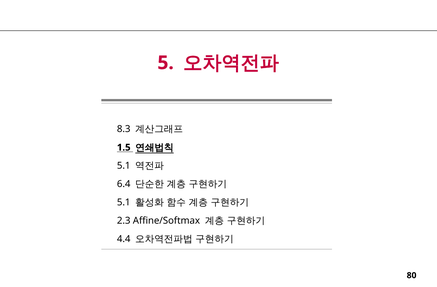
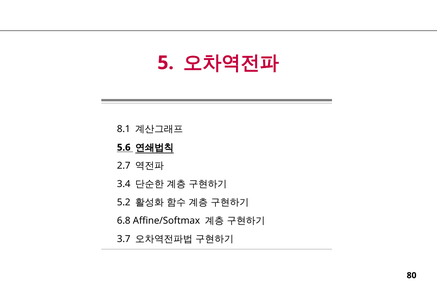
8.3: 8.3 -> 8.1
1.5: 1.5 -> 5.6
5.1 at (124, 166): 5.1 -> 2.7
6.4: 6.4 -> 3.4
5.1 at (124, 202): 5.1 -> 5.2
2.3: 2.3 -> 6.8
4.4: 4.4 -> 3.7
